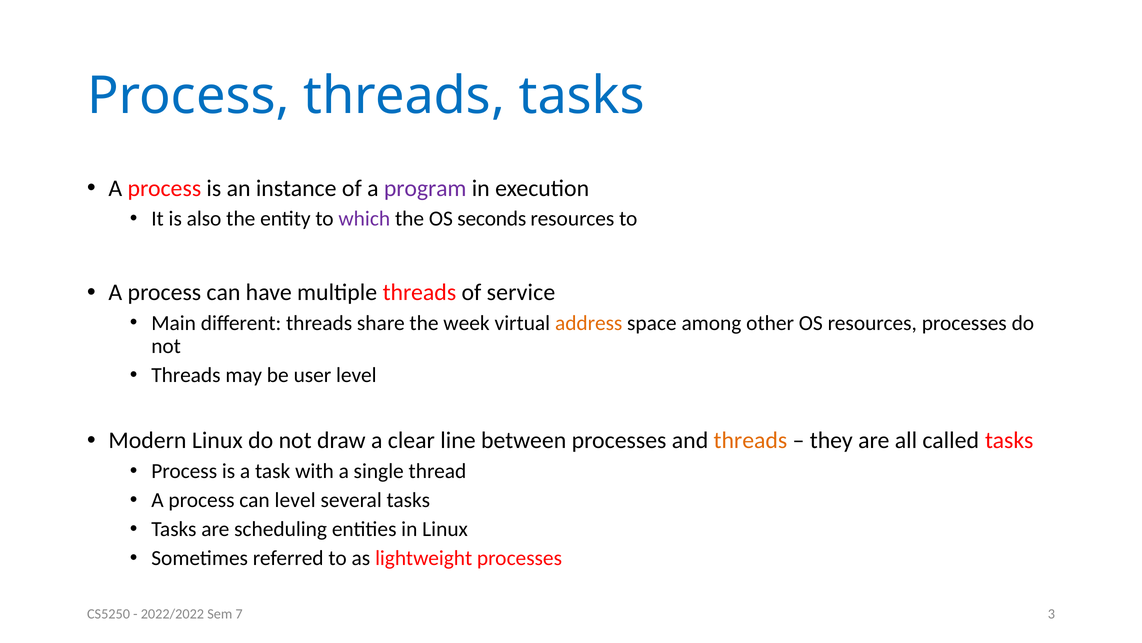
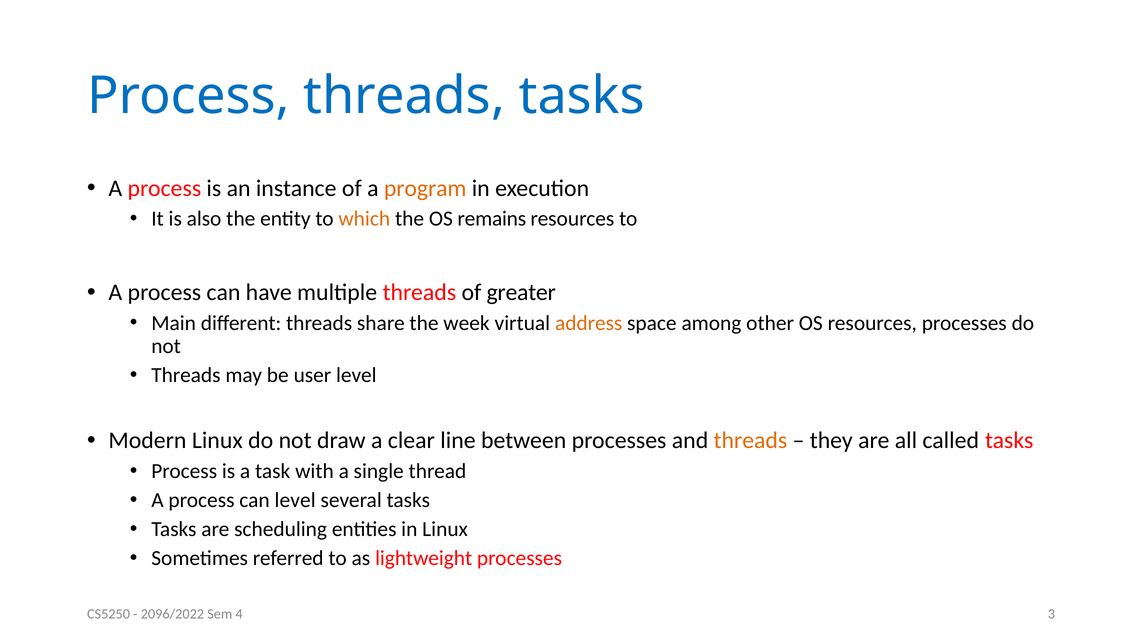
program colour: purple -> orange
which colour: purple -> orange
seconds: seconds -> remains
service: service -> greater
2022/2022: 2022/2022 -> 2096/2022
7: 7 -> 4
